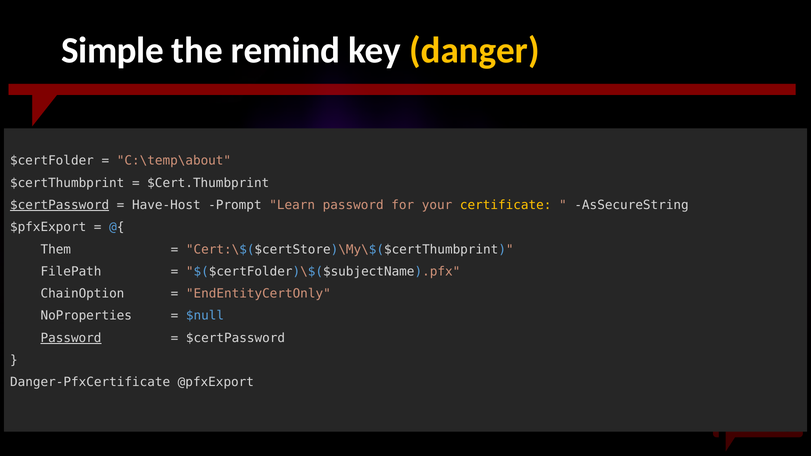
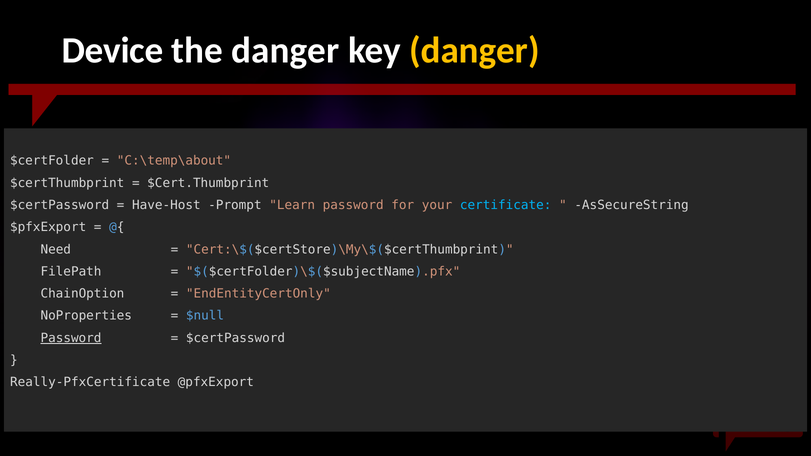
Simple: Simple -> Device
the remind: remind -> danger
$certPassword at (60, 205) underline: present -> none
certificate colour: yellow -> light blue
Them: Them -> Need
Danger-PfxCertificate: Danger-PfxCertificate -> Really-PfxCertificate
